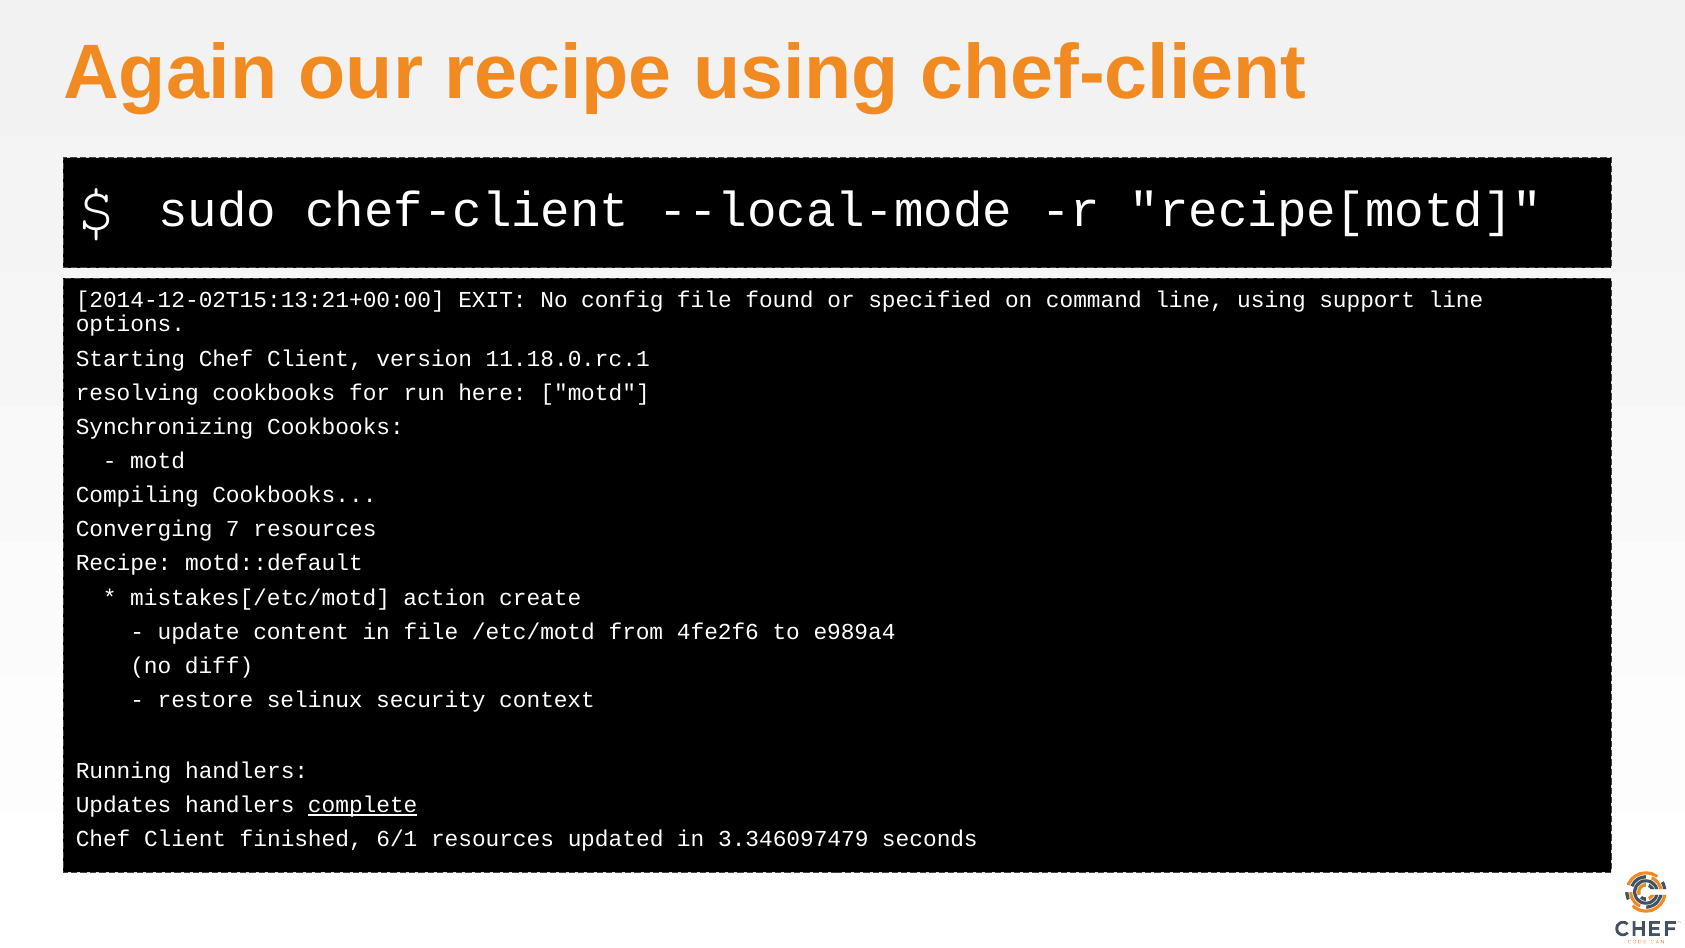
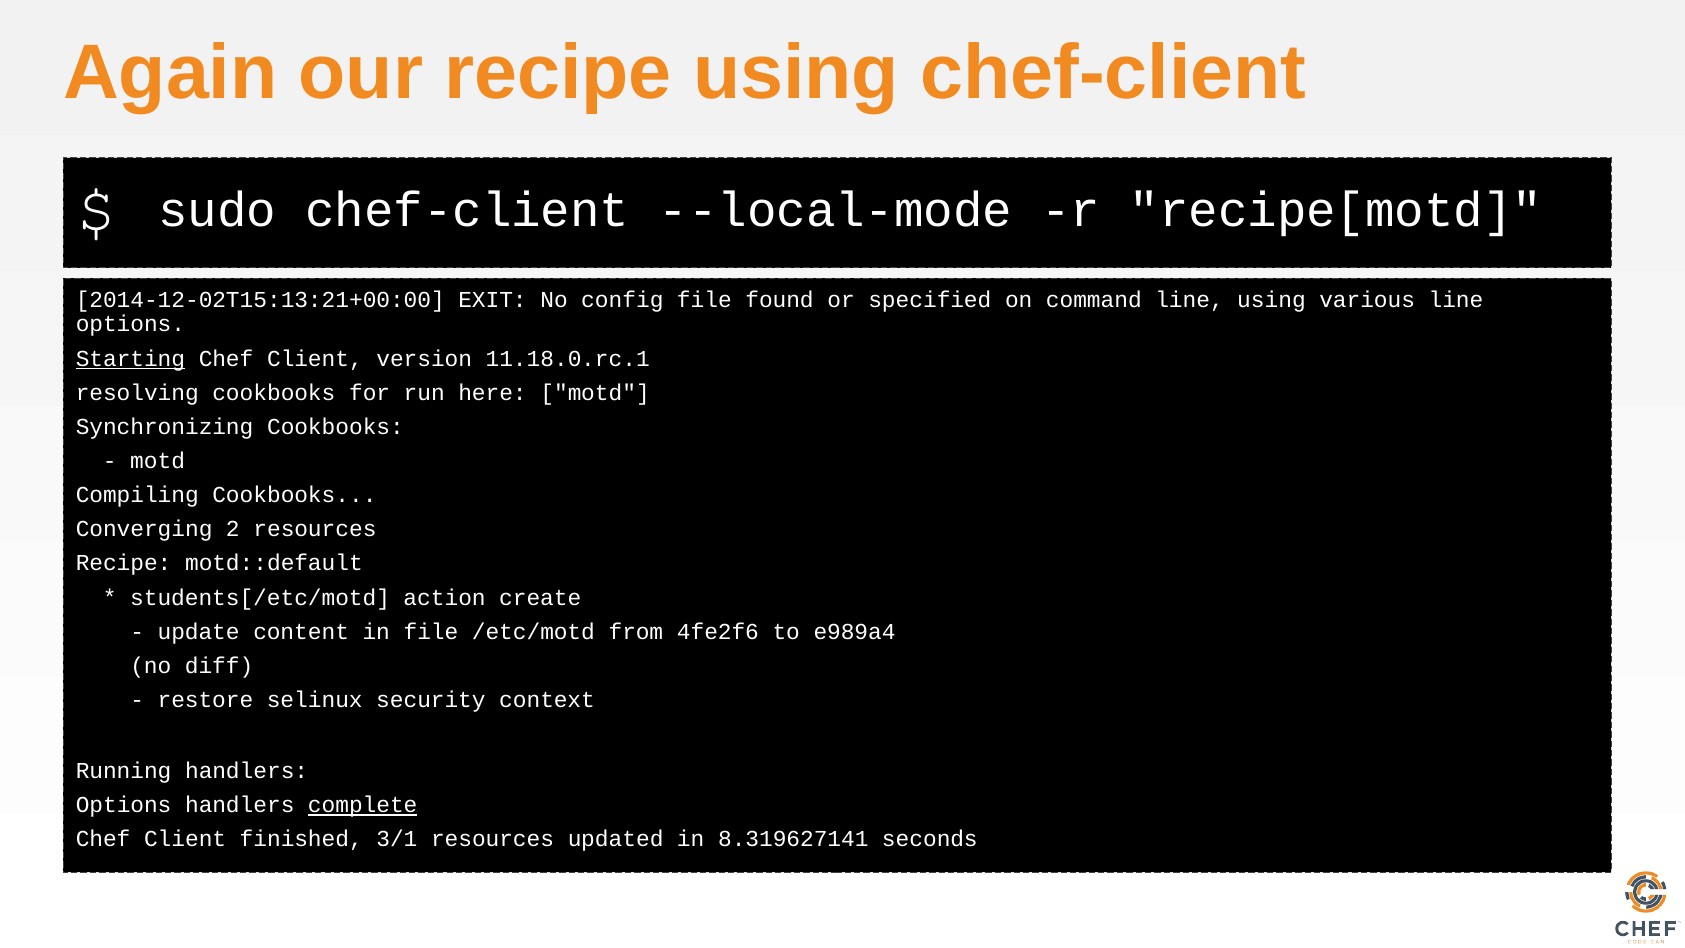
support: support -> various
Starting underline: none -> present
7: 7 -> 2
mistakes[/etc/motd: mistakes[/etc/motd -> students[/etc/motd
Updates at (124, 805): Updates -> Options
6/1: 6/1 -> 3/1
3.346097479: 3.346097479 -> 8.319627141
